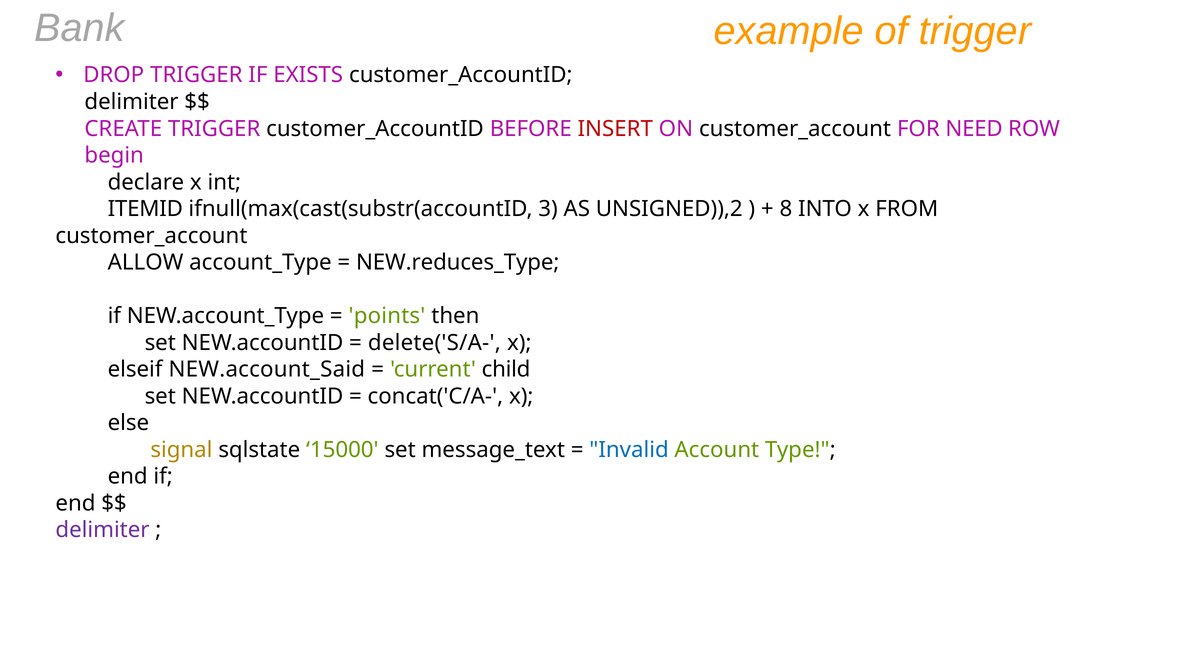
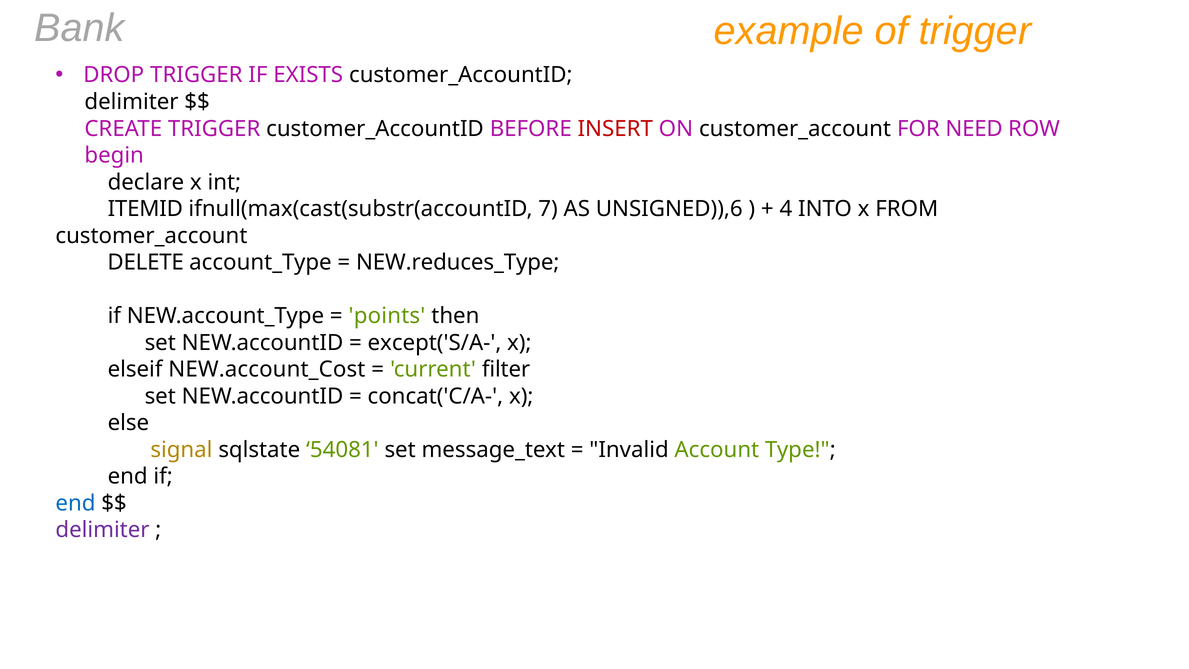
3: 3 -> 7
UNSIGNED)),2: UNSIGNED)),2 -> UNSIGNED)),6
8: 8 -> 4
ALLOW: ALLOW -> DELETE
delete('S/A-: delete('S/A- -> except('S/A-
NEW.account_Said: NEW.account_Said -> NEW.account_Cost
child: child -> filter
15000: 15000 -> 54081
Invalid colour: blue -> black
end at (75, 503) colour: black -> blue
